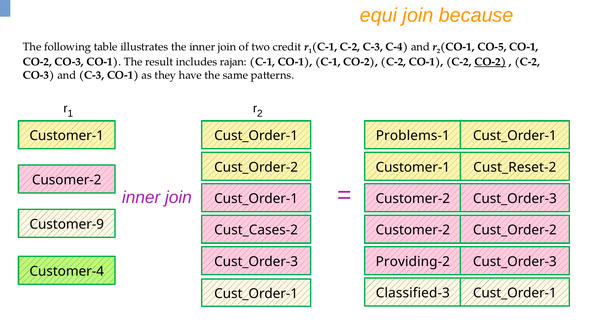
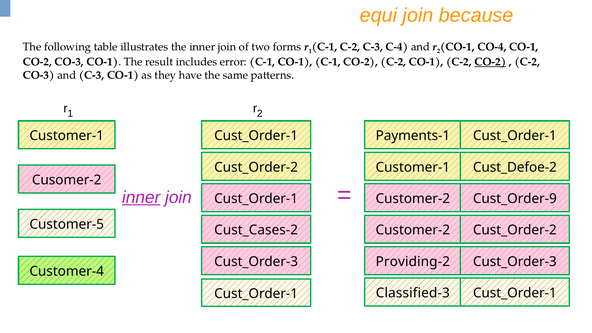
credit: credit -> forms
CO-5: CO-5 -> CO-4
rajan: rajan -> error
Problems-1: Problems-1 -> Payments-1
Cust_Reset-2: Cust_Reset-2 -> Cust_Defoe-2
inner at (141, 198) underline: none -> present
Customer-2 Cust_Order-3: Cust_Order-3 -> Cust_Order-9
Customer-9: Customer-9 -> Customer-5
